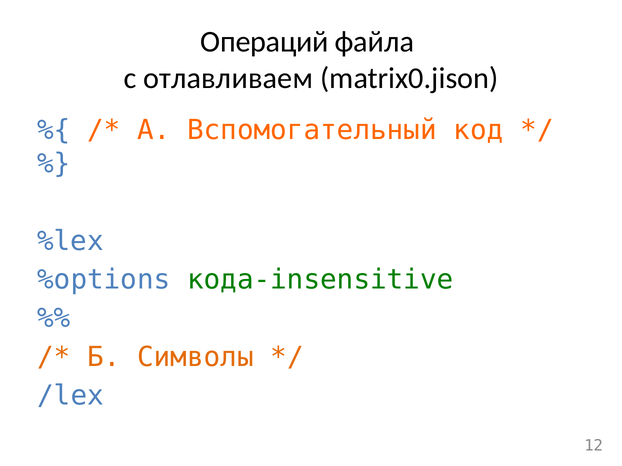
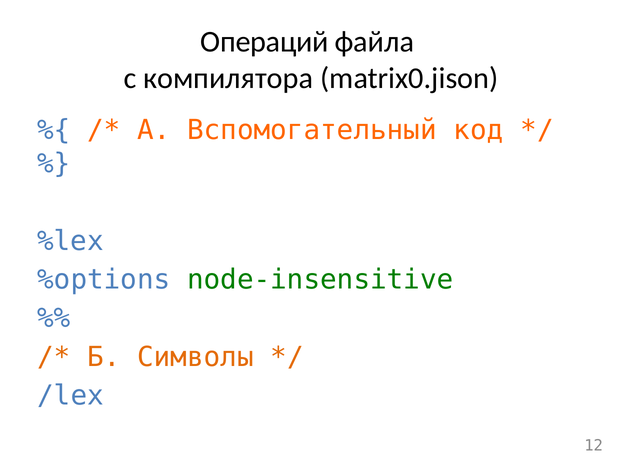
отлавливаем: отлавливаем -> компилятора
кода-insensitive: кода-insensitive -> node-insensitive
